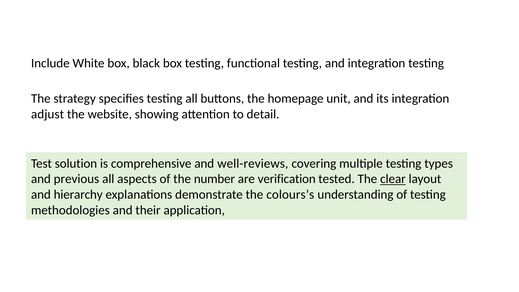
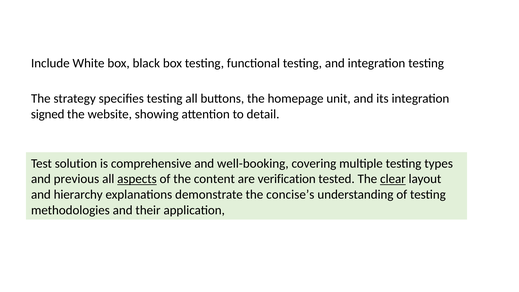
adjust: adjust -> signed
well-reviews: well-reviews -> well-booking
aspects underline: none -> present
number: number -> content
colours’s: colours’s -> concise’s
